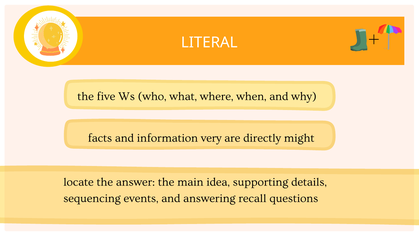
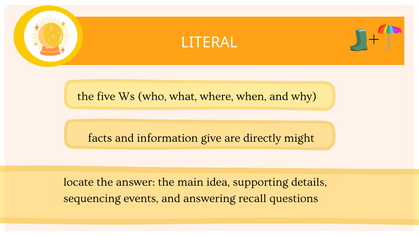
very: very -> give
